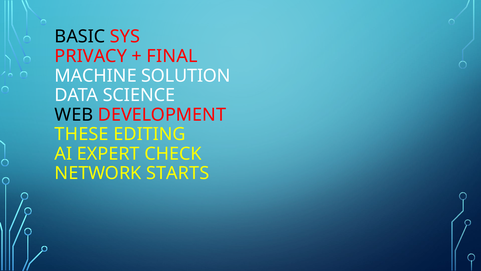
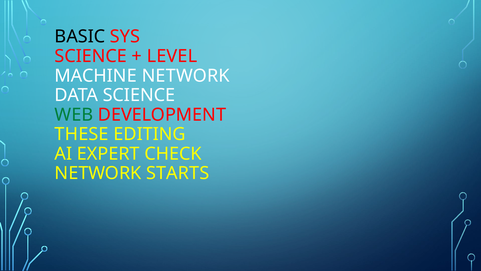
PRIVACY at (91, 56): PRIVACY -> SCIENCE
FINAL: FINAL -> LEVEL
MACHINE SOLUTION: SOLUTION -> NETWORK
WEB colour: black -> green
